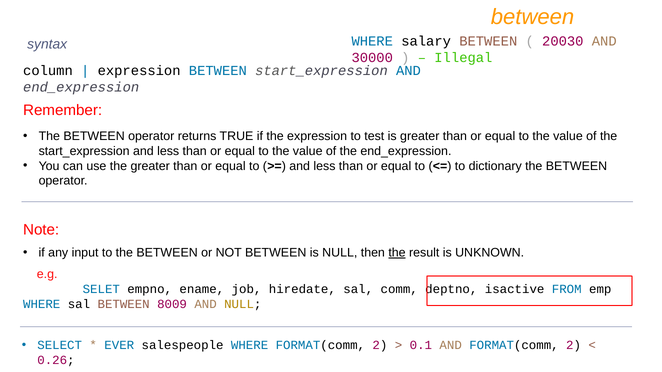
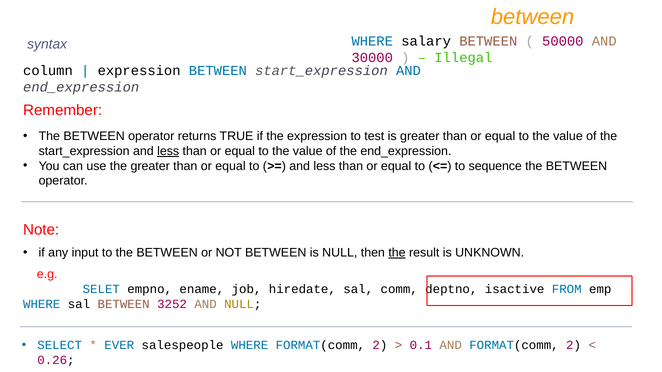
20030: 20030 -> 50000
less at (168, 151) underline: none -> present
dictionary: dictionary -> sequence
8009: 8009 -> 3252
